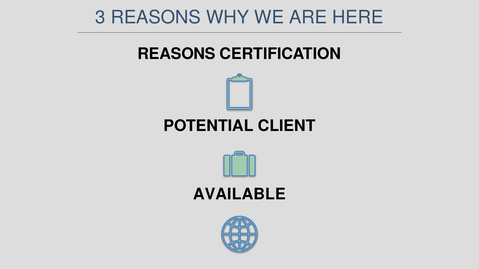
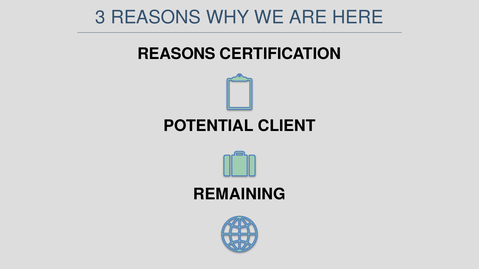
AVAILABLE: AVAILABLE -> REMAINING
